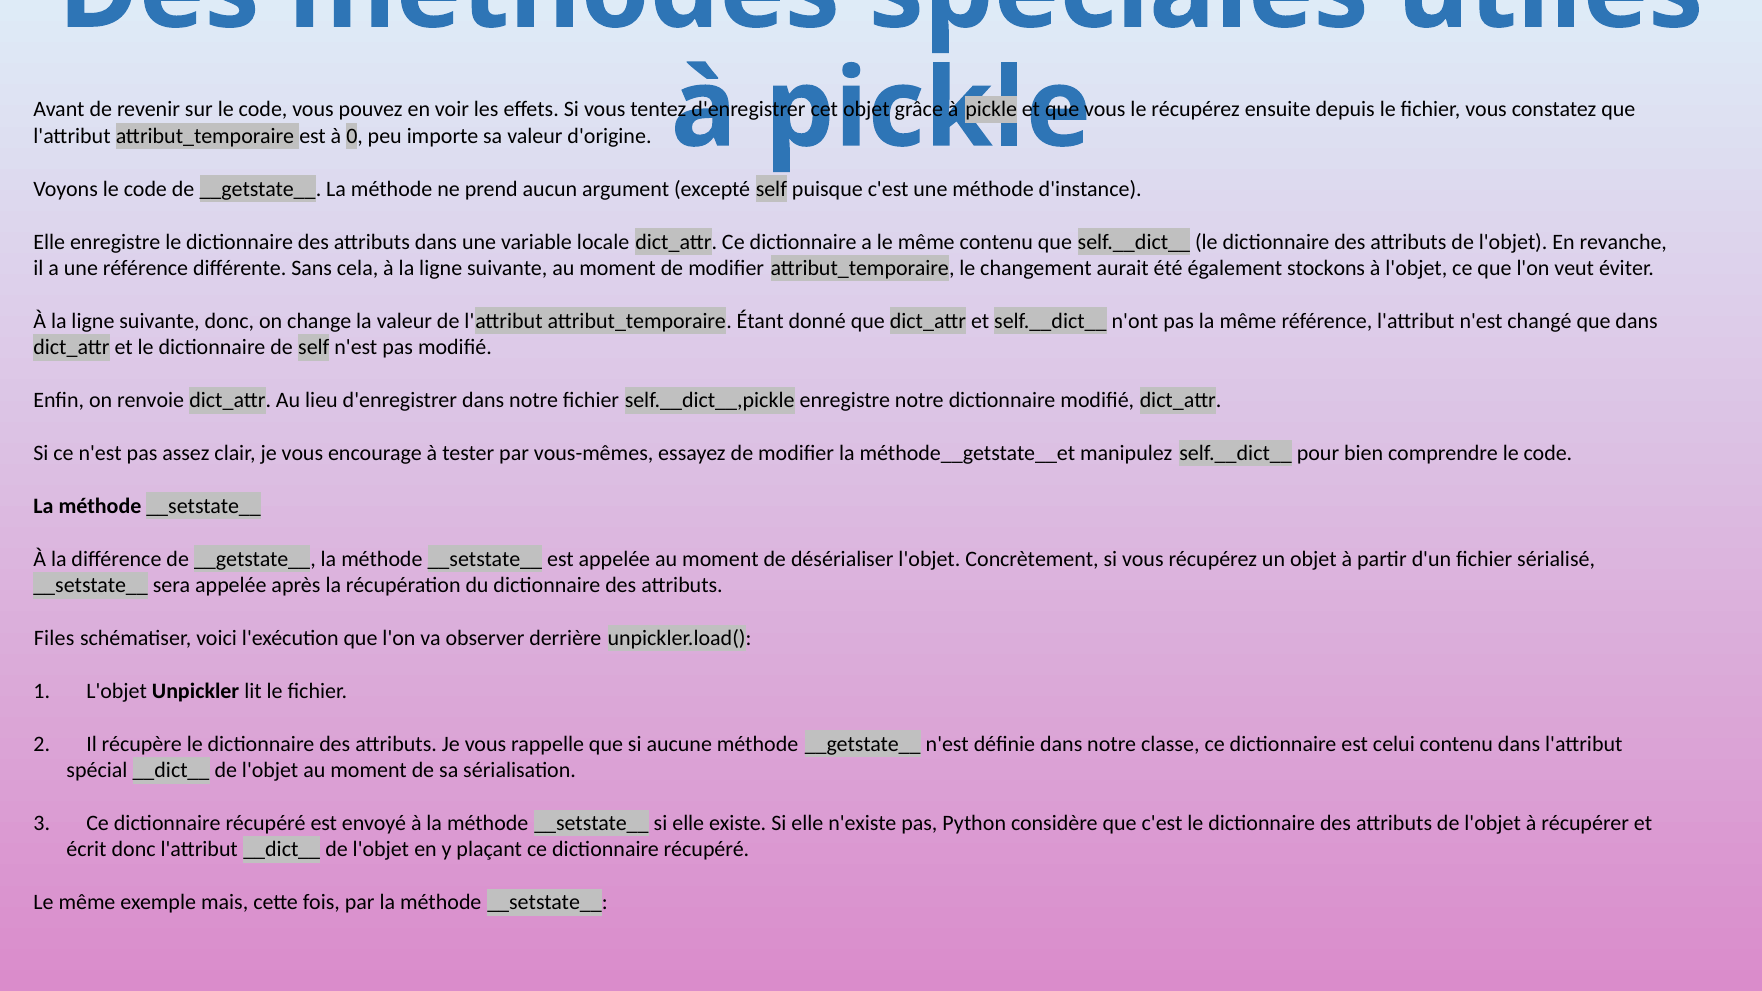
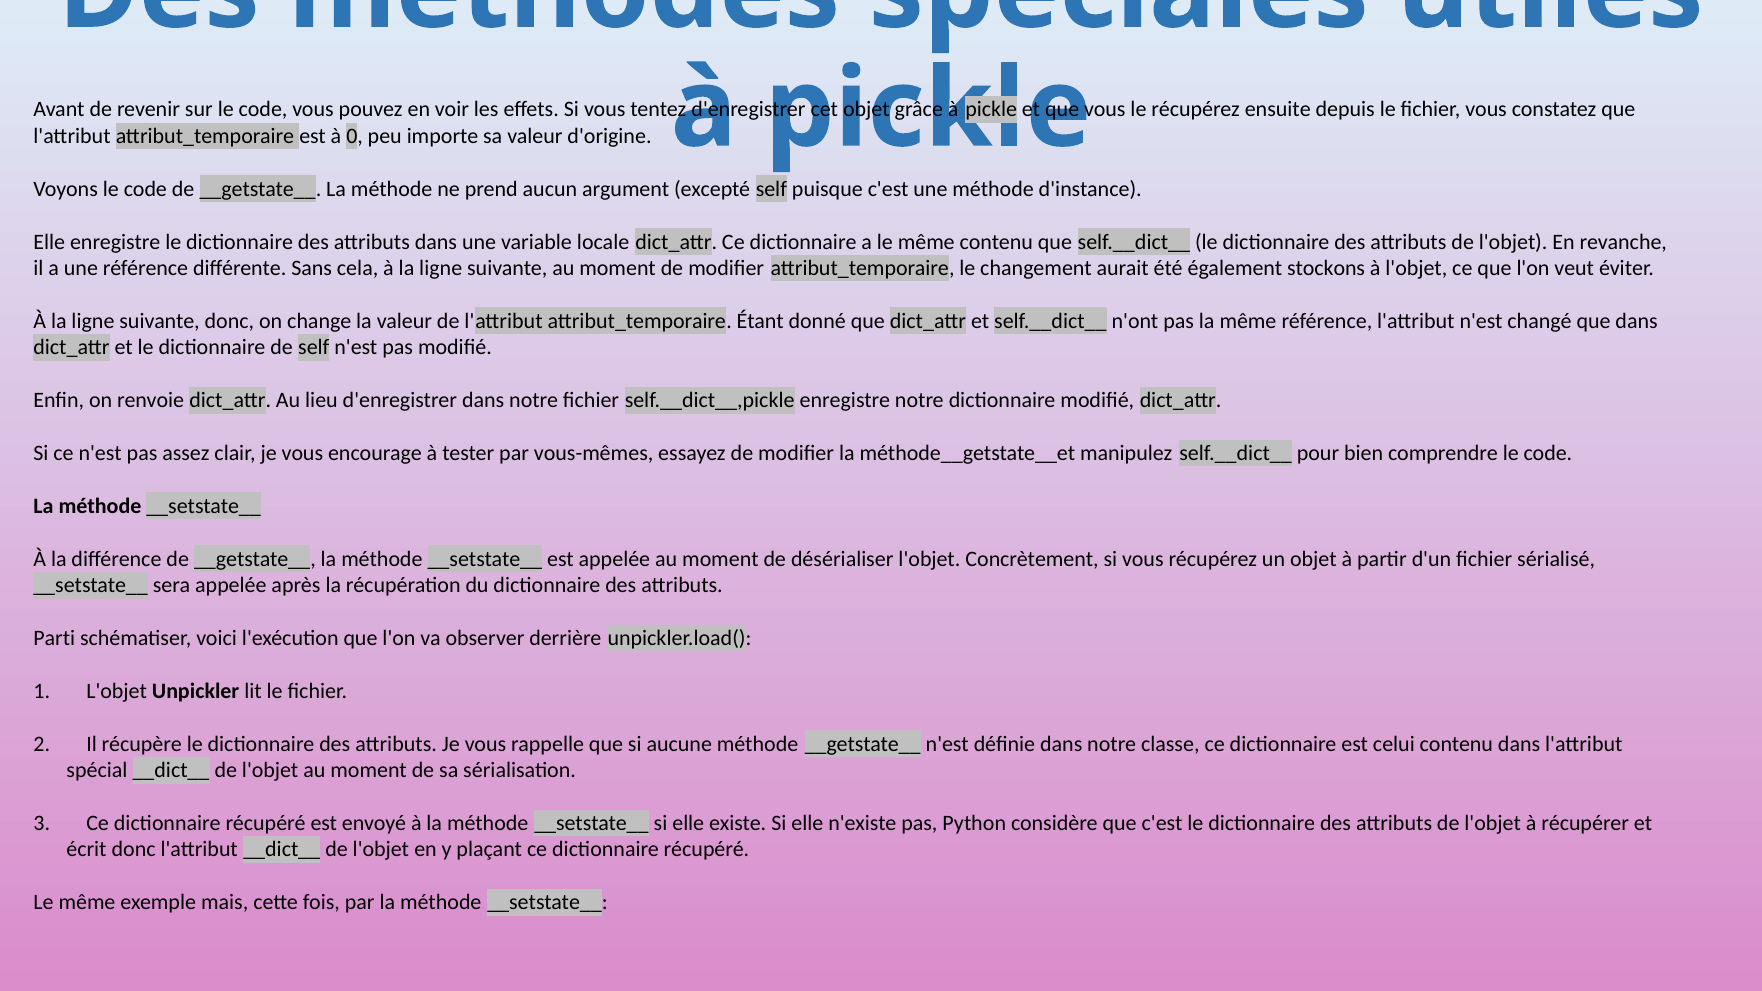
Files: Files -> Parti
